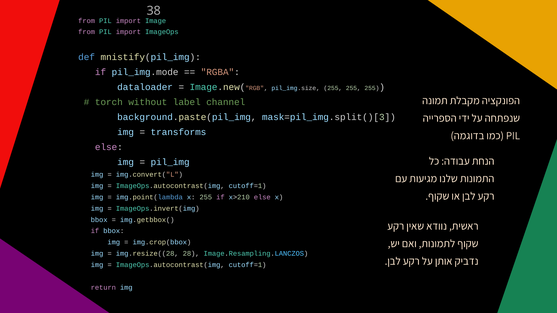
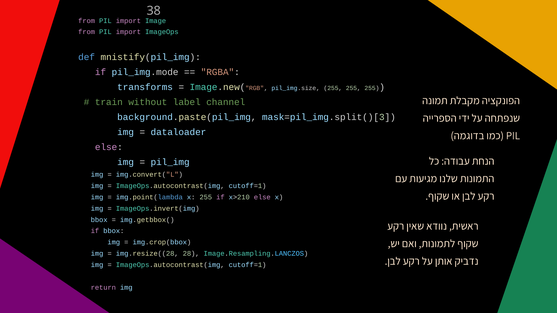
dataloader: dataloader -> transforms
torch: torch -> train
transforms: transforms -> dataloader
